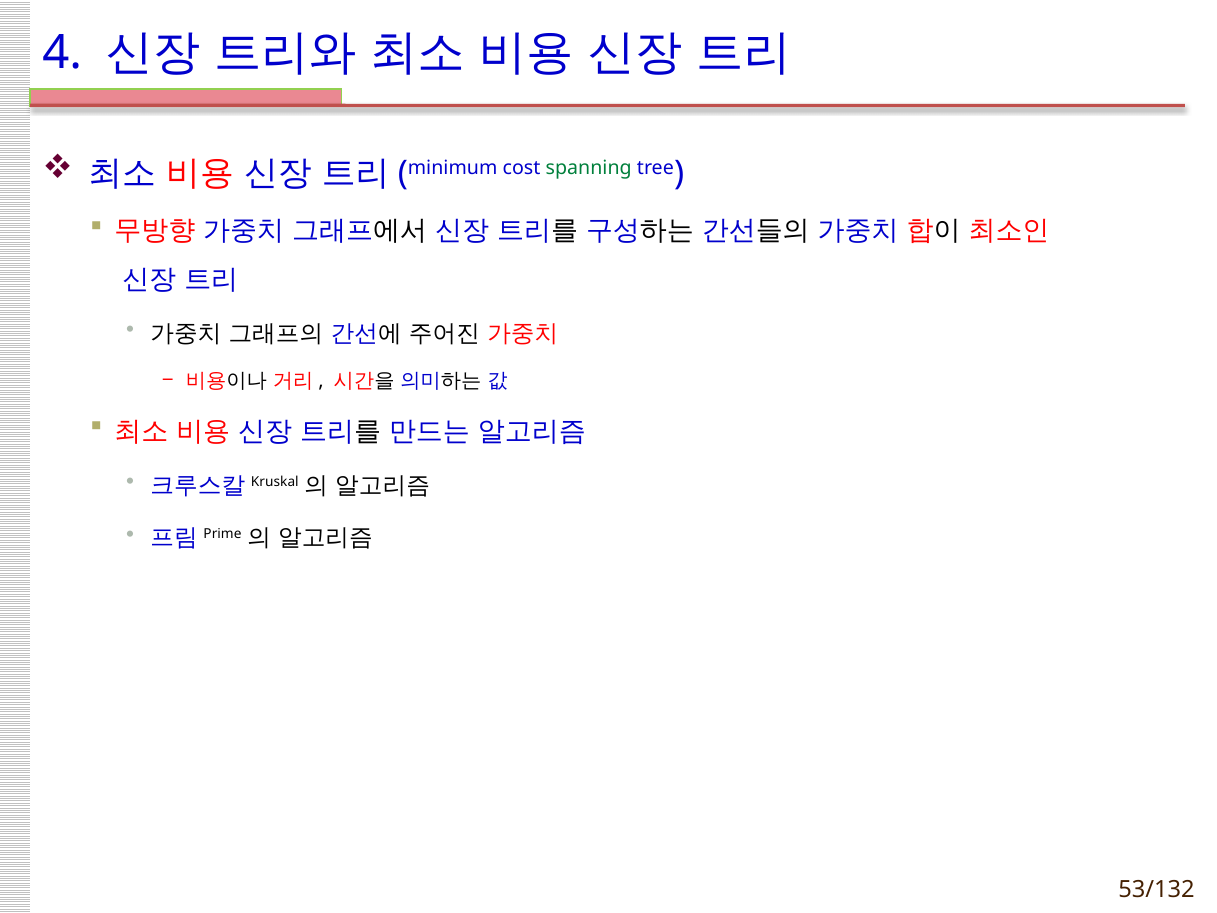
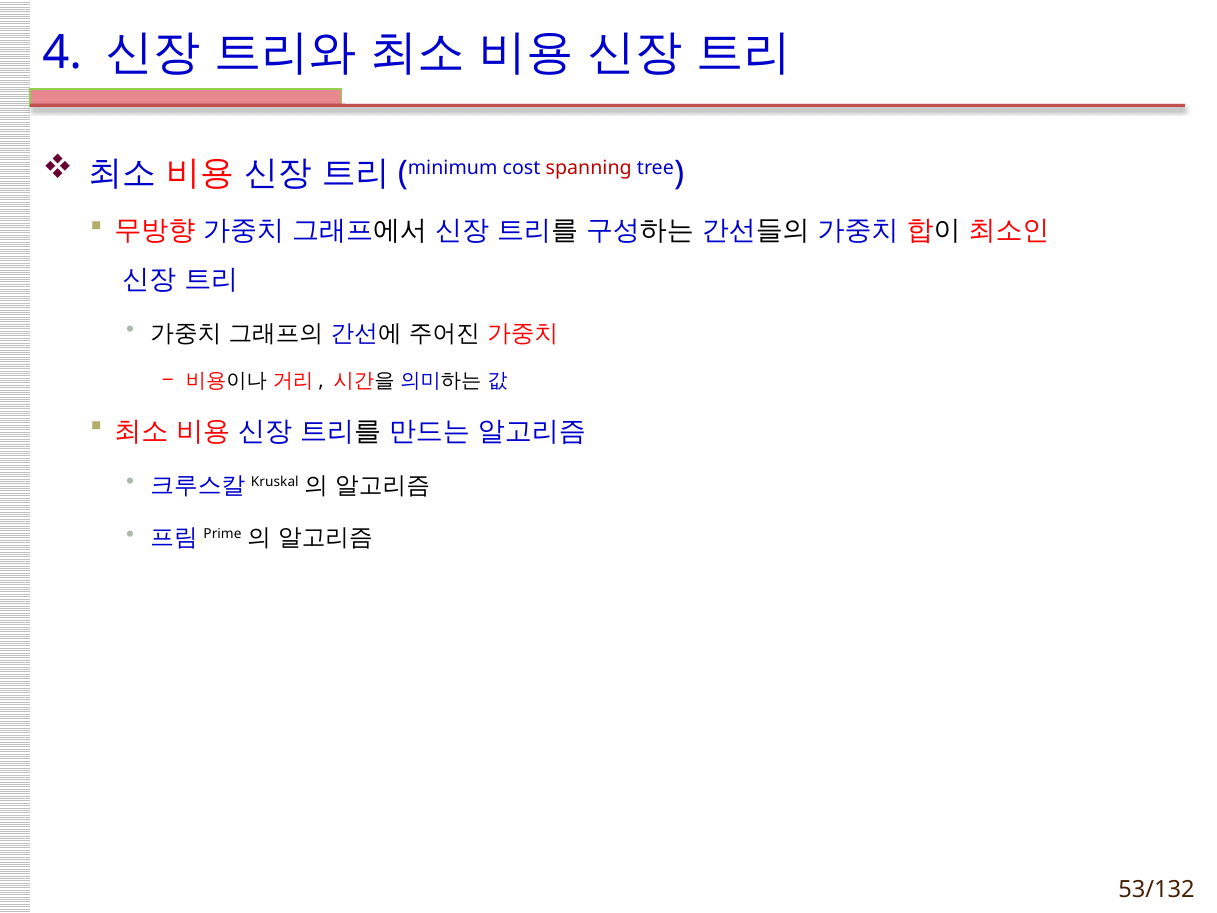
spanning colour: green -> red
